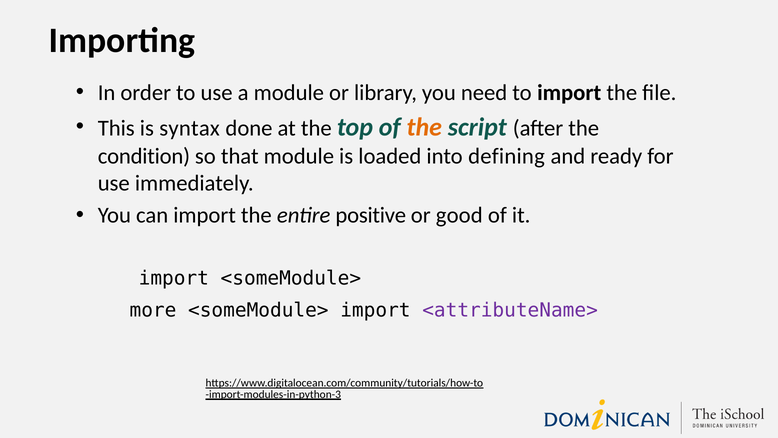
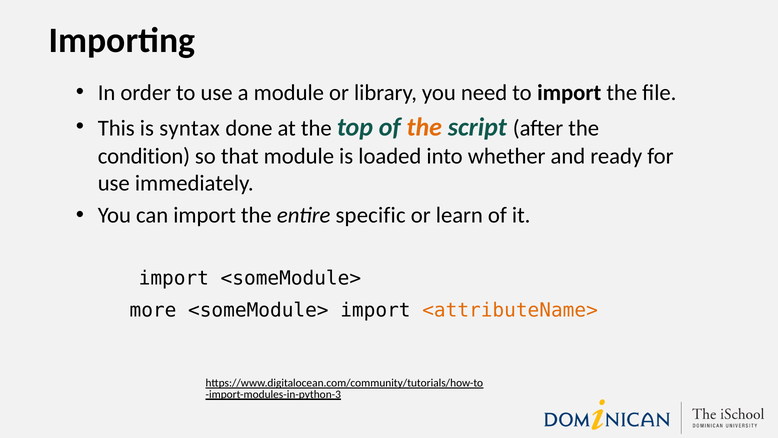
defining: defining -> whether
positive: positive -> specific
good: good -> learn
<attributeName> colour: purple -> orange
